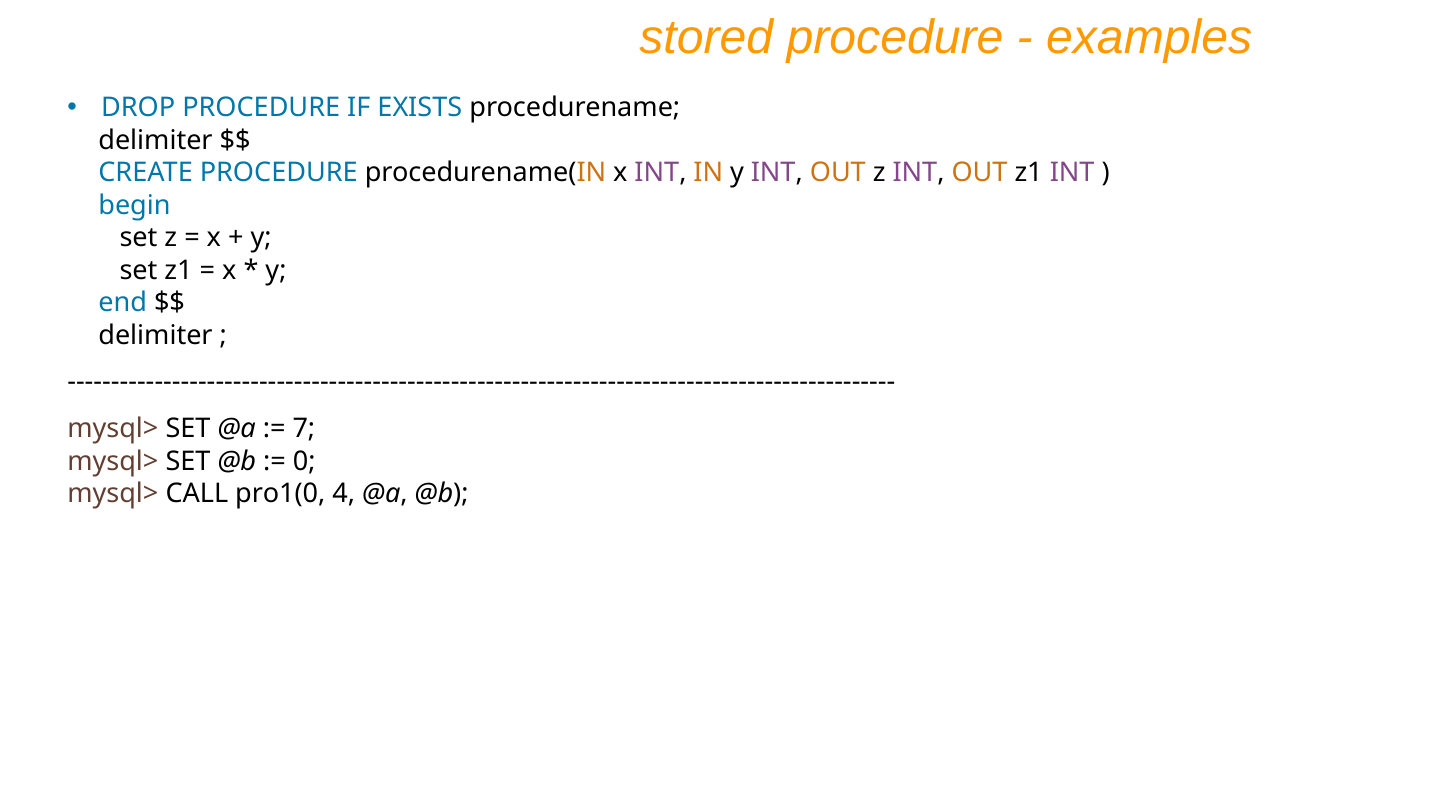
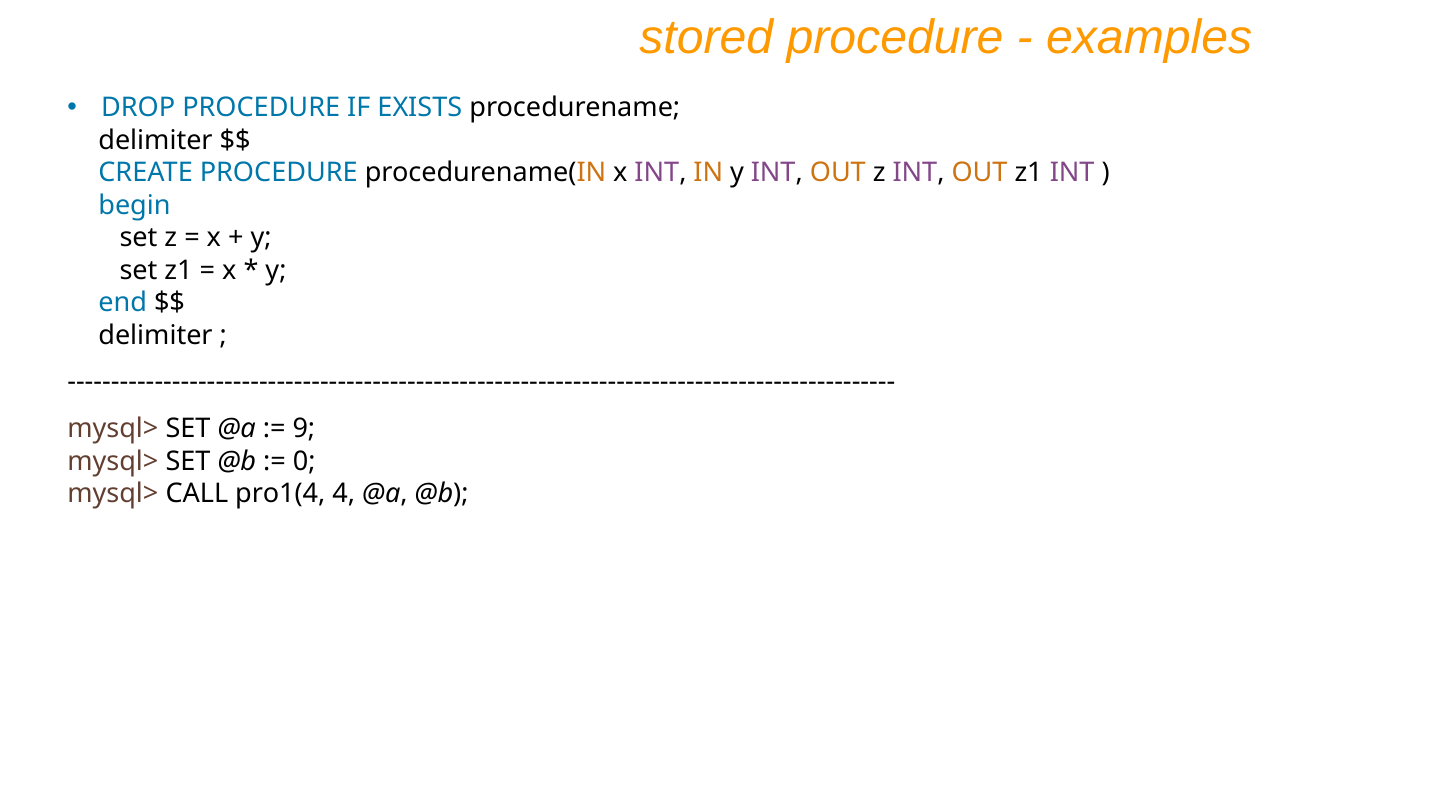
7: 7 -> 9
pro1(0: pro1(0 -> pro1(4
